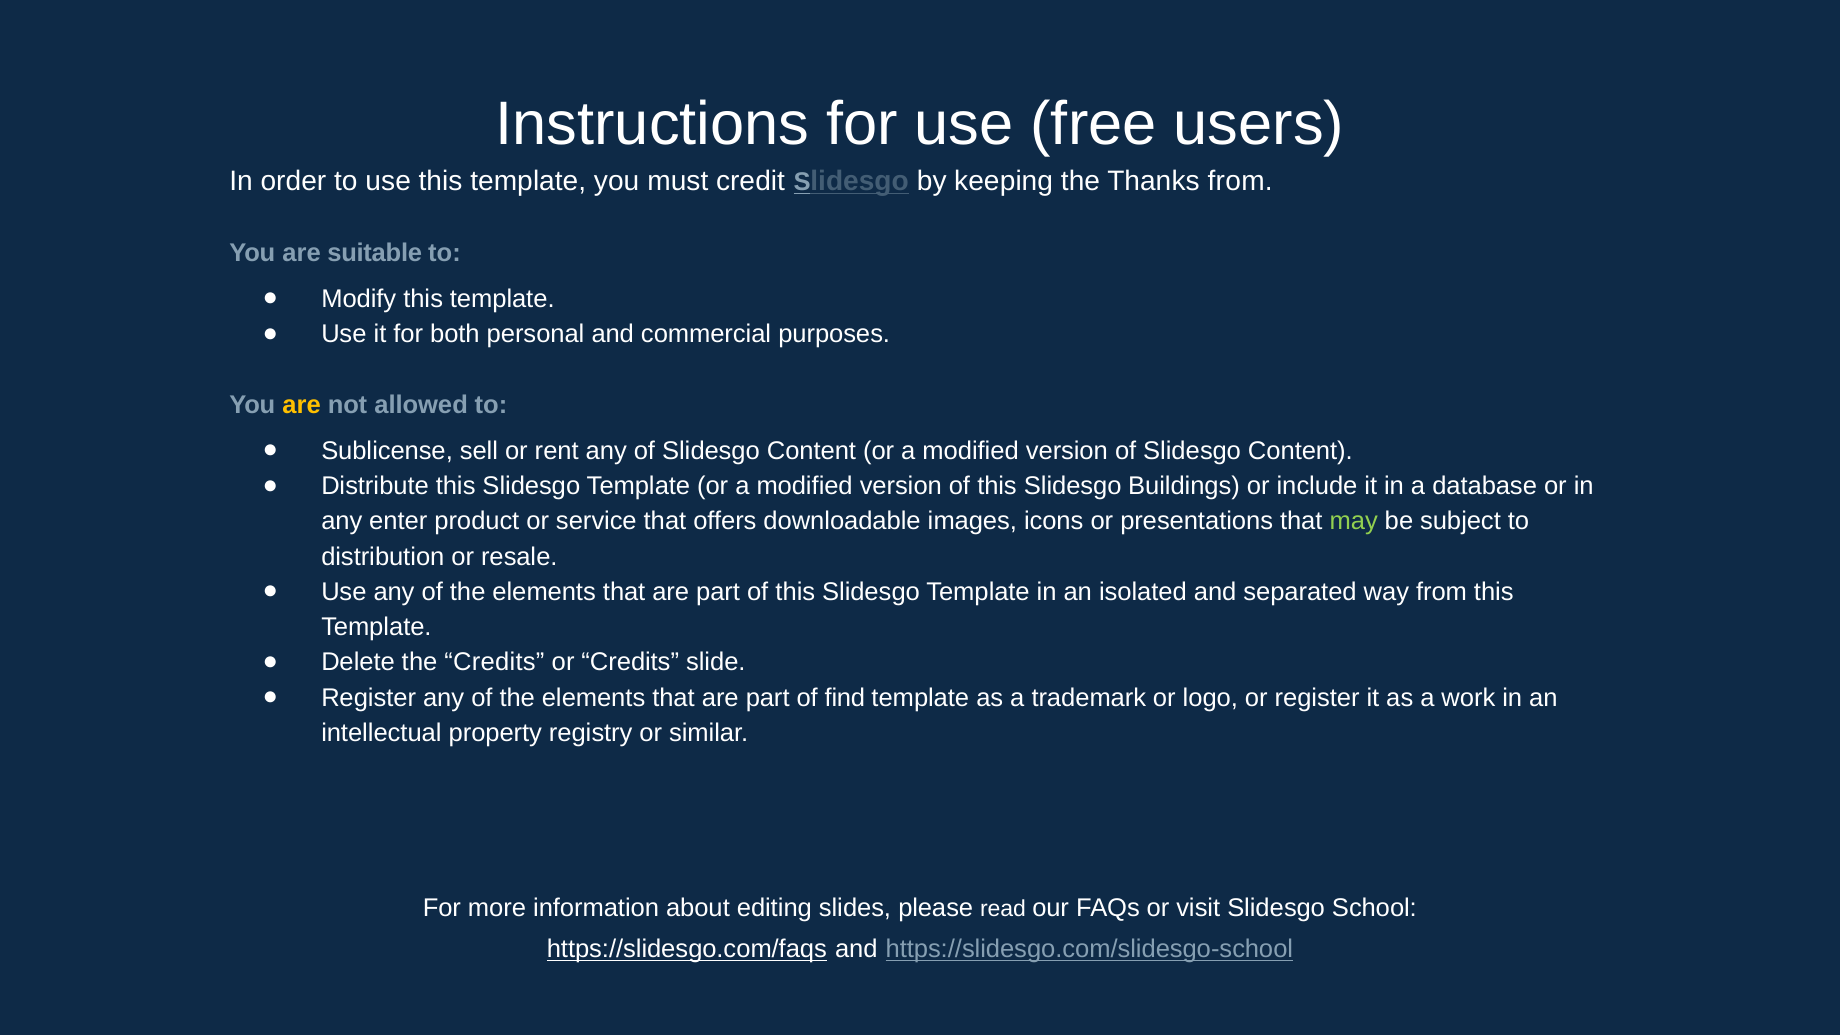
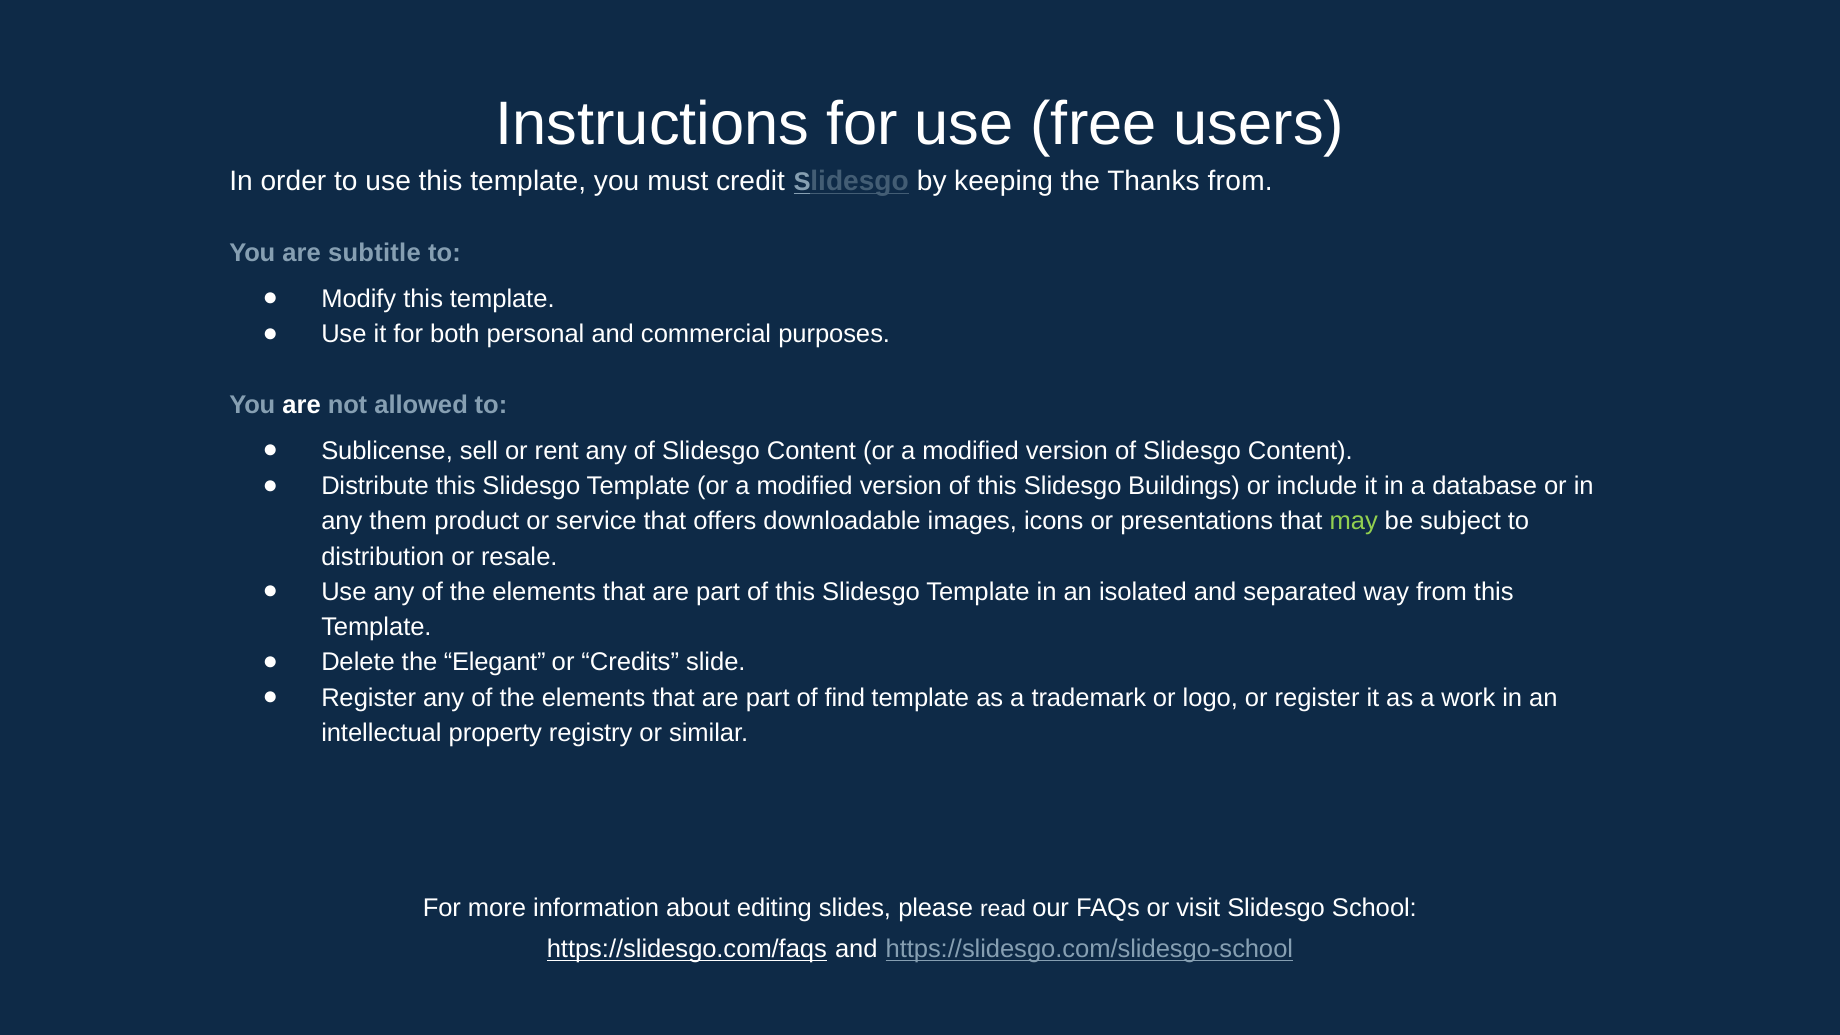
suitable: suitable -> subtitle
are at (302, 405) colour: yellow -> white
enter: enter -> them
the Credits: Credits -> Elegant
